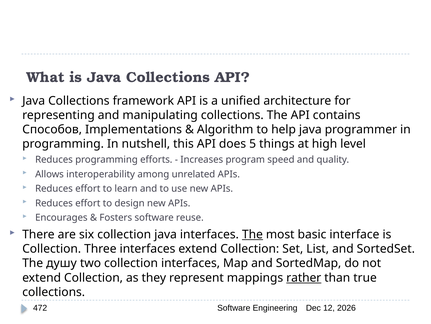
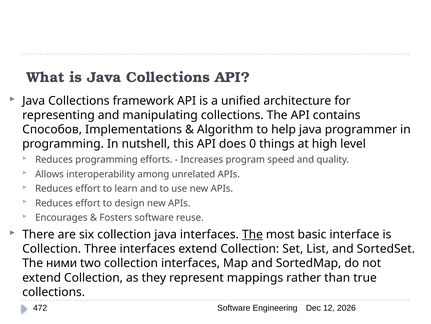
5: 5 -> 0
душу: душу -> ними
rather underline: present -> none
